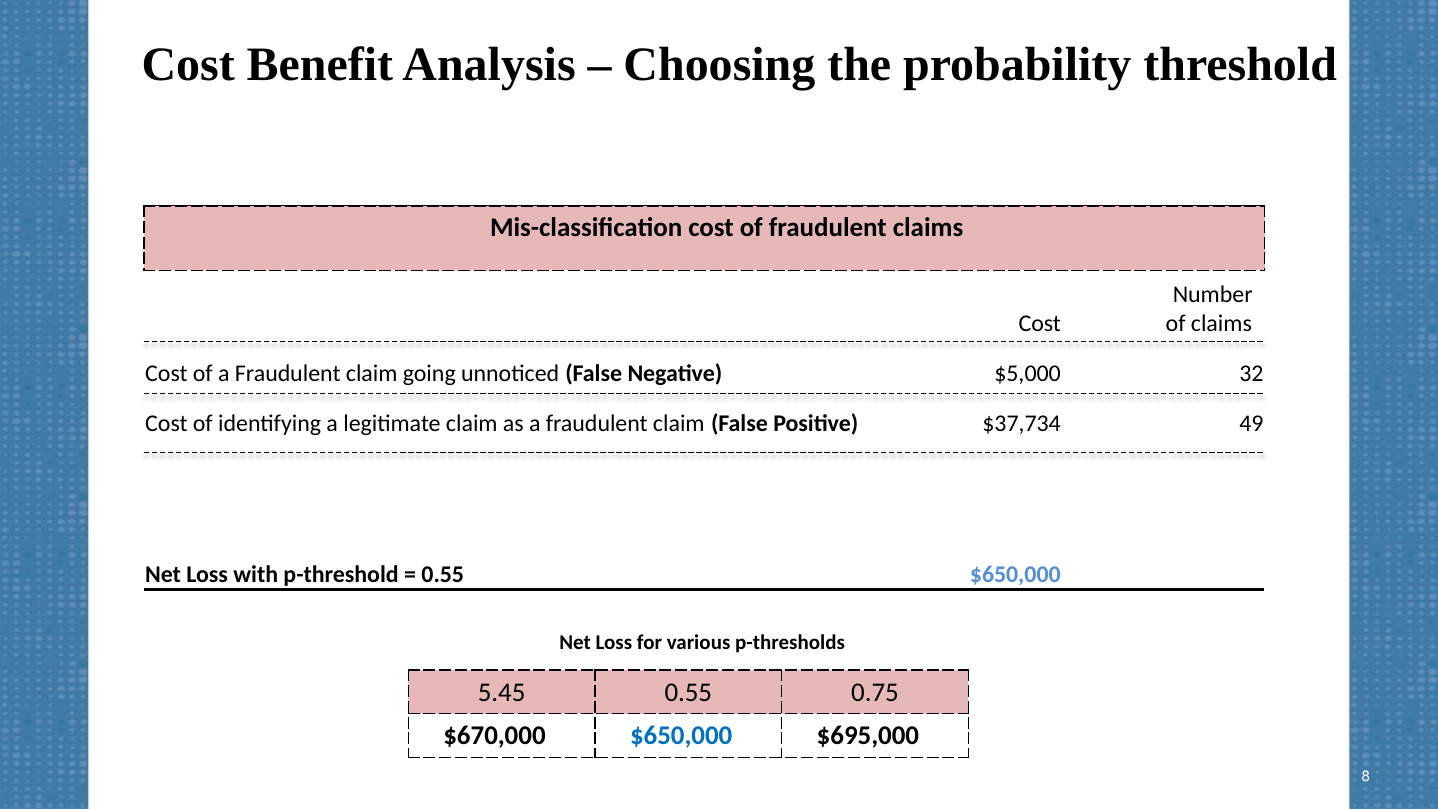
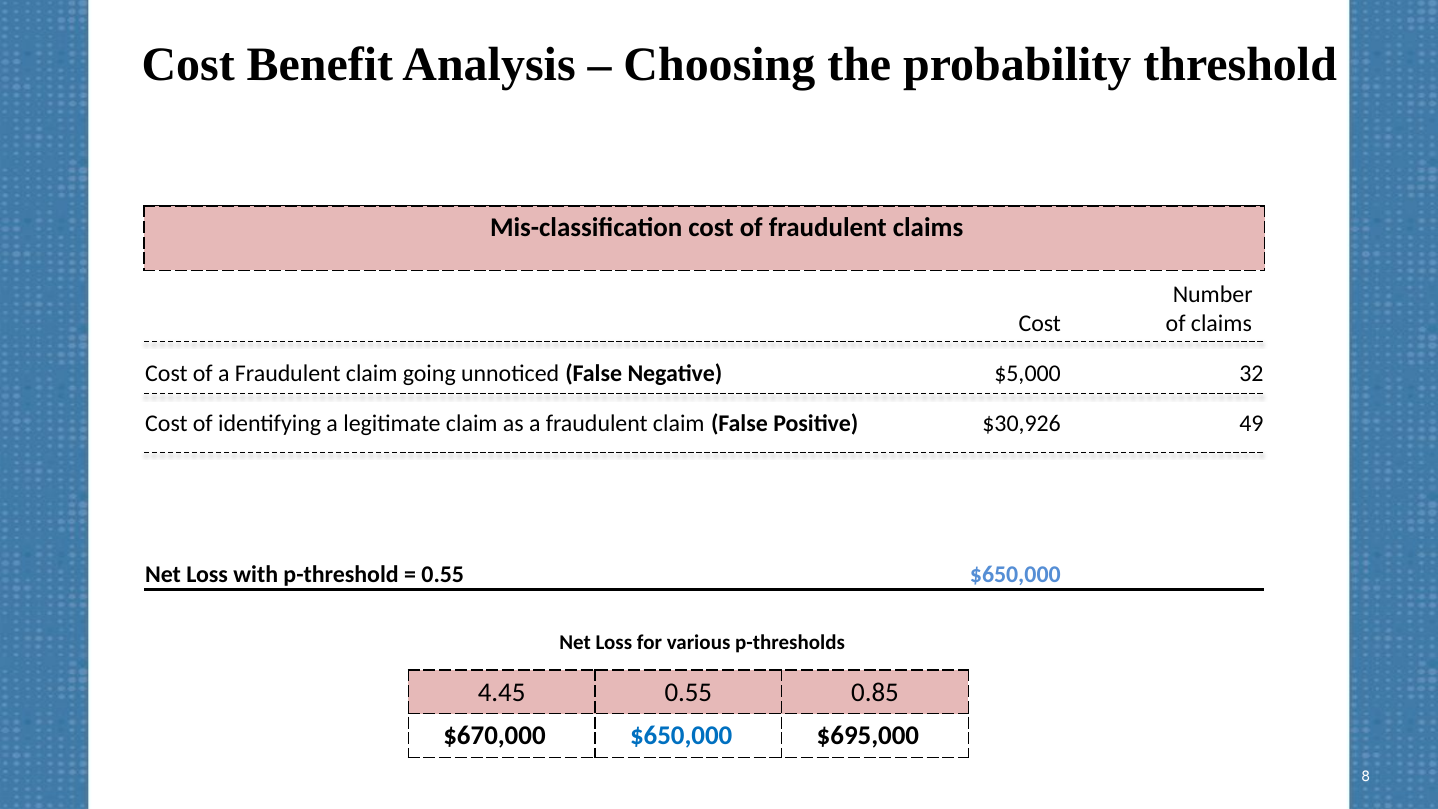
$37,734: $37,734 -> $30,926
5.45: 5.45 -> 4.45
0.75: 0.75 -> 0.85
